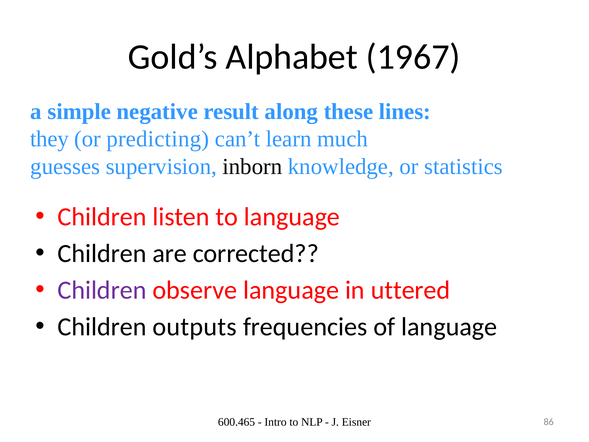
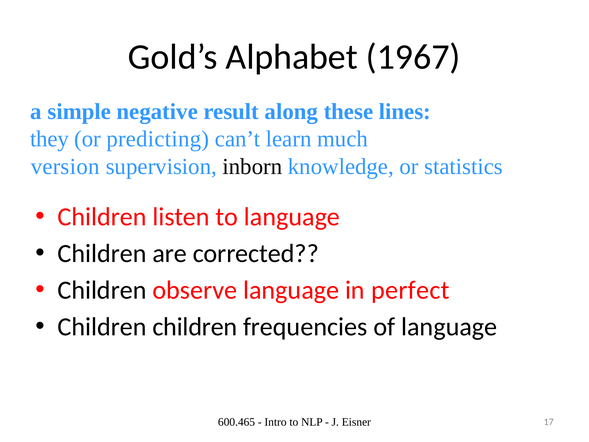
guesses: guesses -> version
Children at (102, 290) colour: purple -> black
uttered: uttered -> perfect
Children outputs: outputs -> children
86: 86 -> 17
